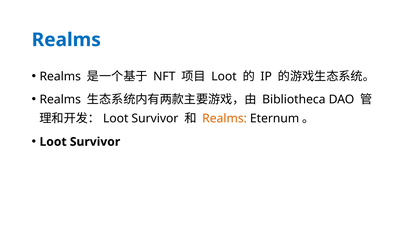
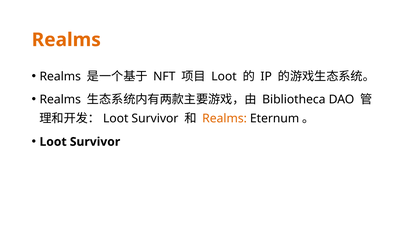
Realms at (66, 40) colour: blue -> orange
